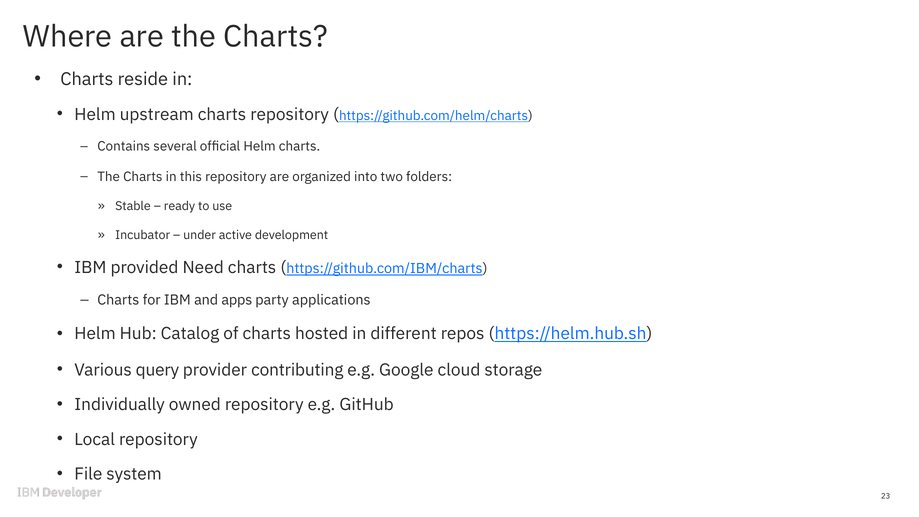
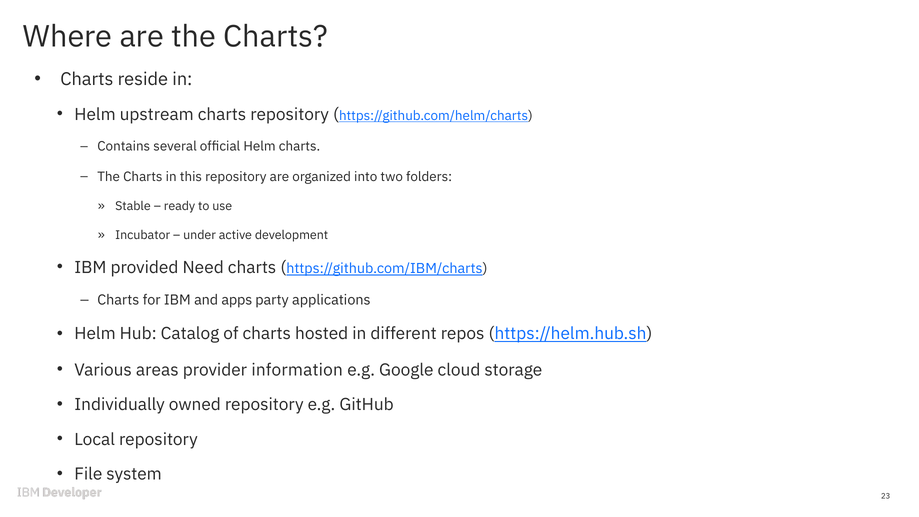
query: query -> areas
contributing: contributing -> information
